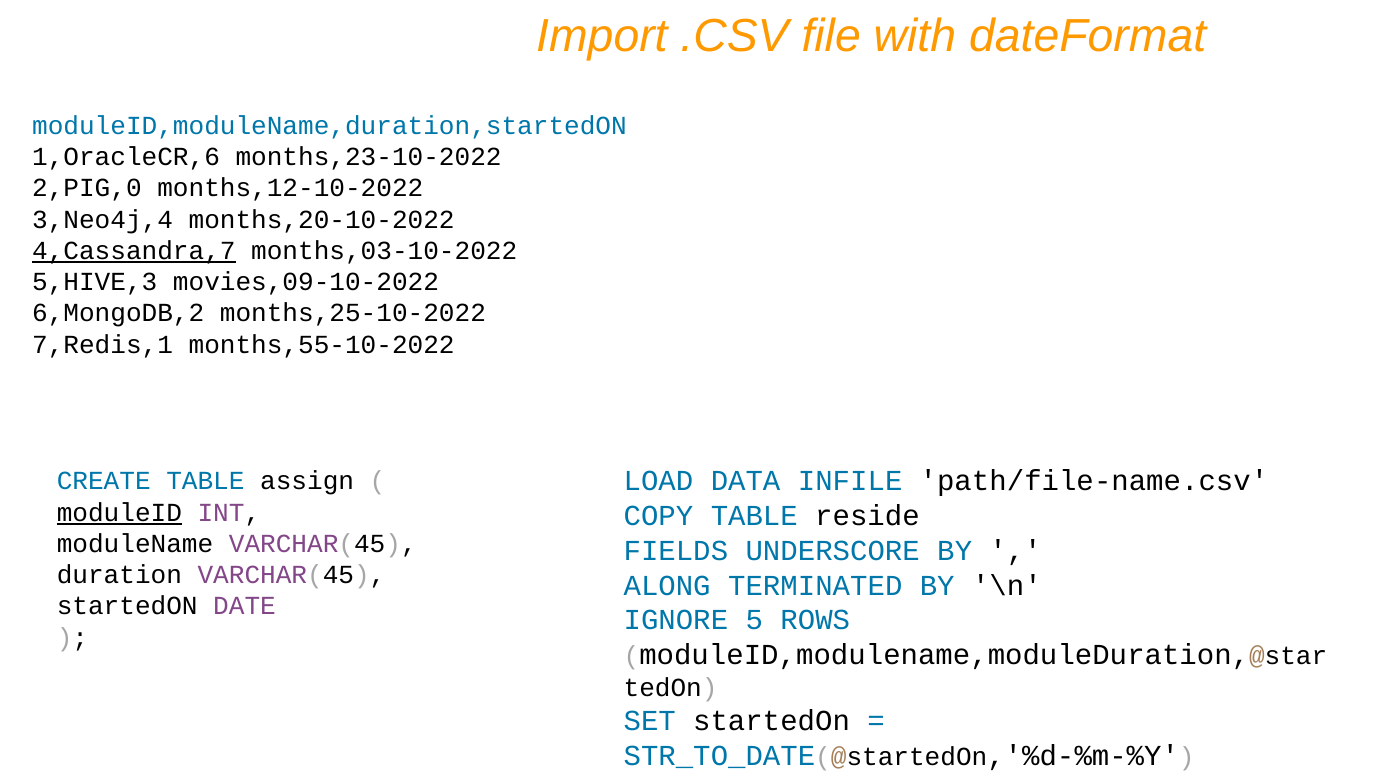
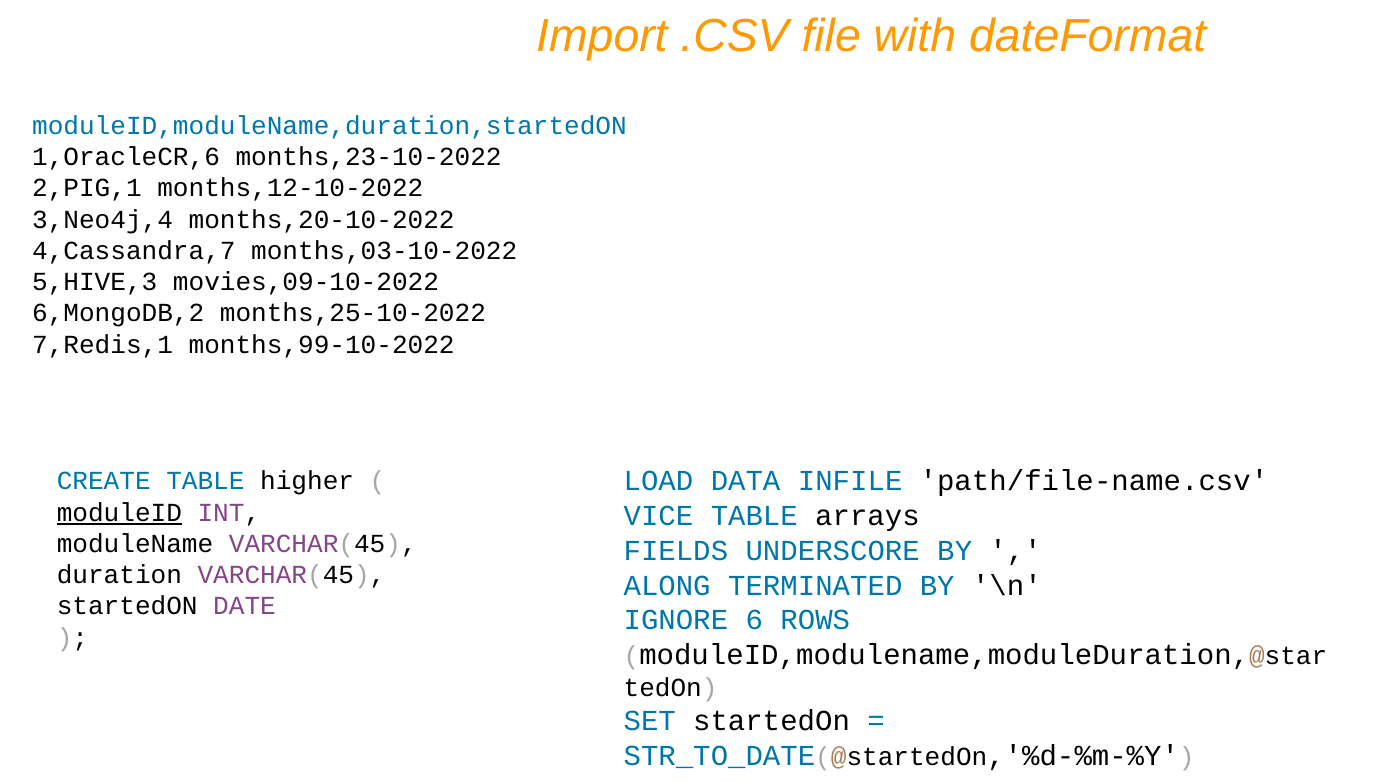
2,PIG,0: 2,PIG,0 -> 2,PIG,1
4,Cassandra,7 underline: present -> none
months,55-10-2022: months,55-10-2022 -> months,99-10-2022
assign: assign -> higher
COPY: COPY -> VICE
reside: reside -> arrays
5: 5 -> 6
